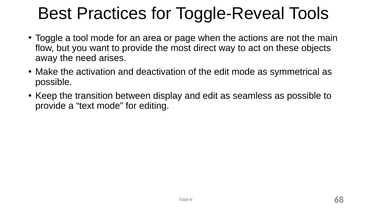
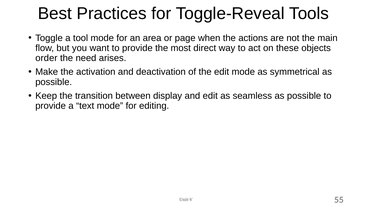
away: away -> order
68: 68 -> 55
